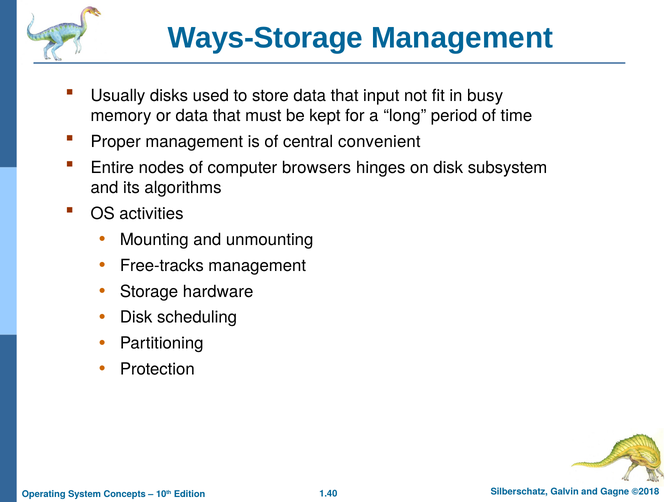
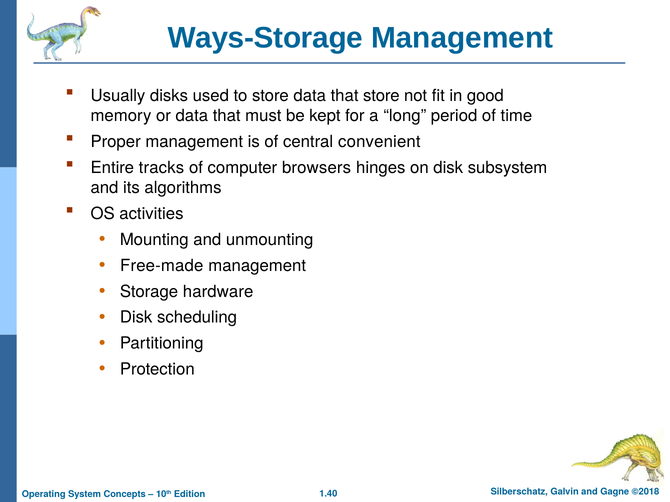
that input: input -> store
busy: busy -> good
nodes: nodes -> tracks
Free-tracks: Free-tracks -> Free-made
